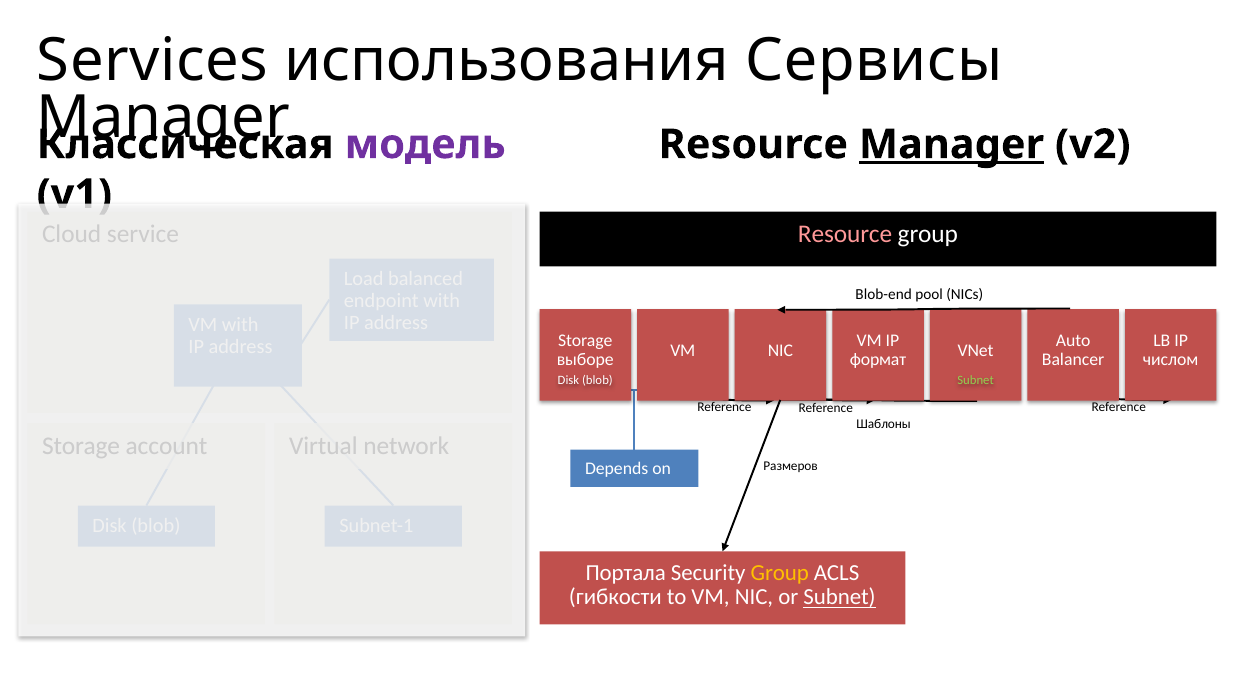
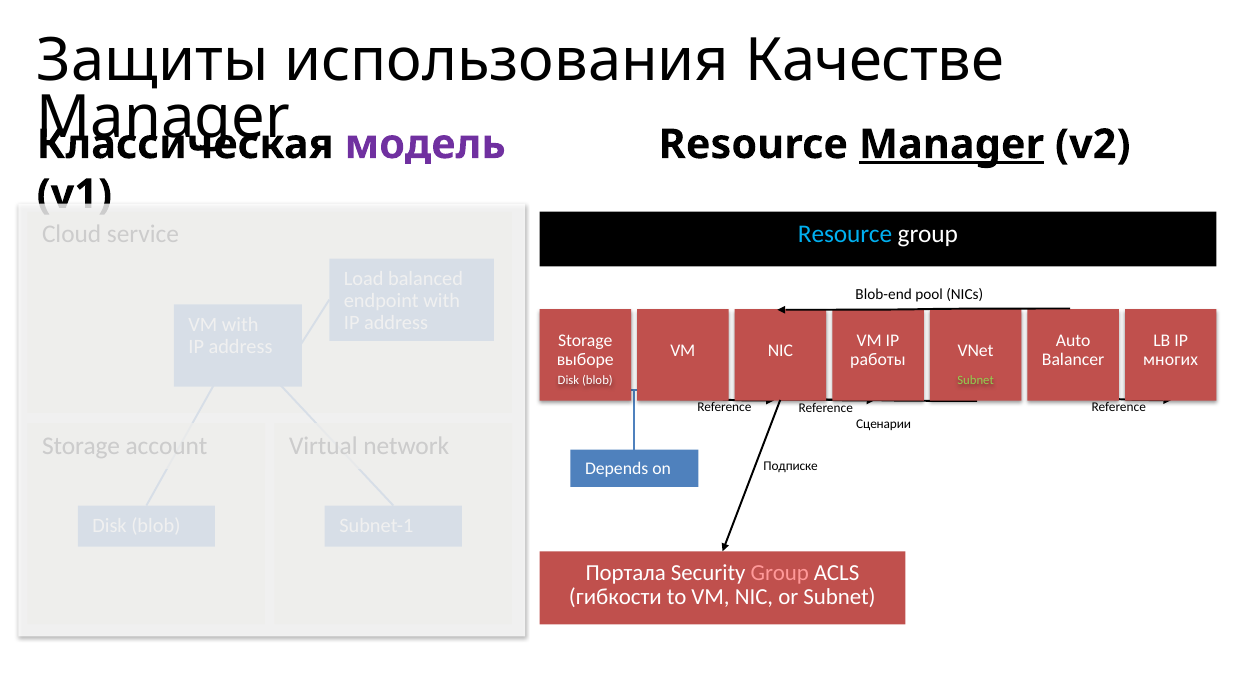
Services: Services -> Защиты
Сервисы: Сервисы -> Качестве
Resource at (845, 234) colour: pink -> light blue
формат: формат -> работы
числом: числом -> многих
Шаблоны: Шаблоны -> Сценарии
Размеров: Размеров -> Подписке
Group at (780, 572) colour: yellow -> pink
Subnet at (840, 597) underline: present -> none
